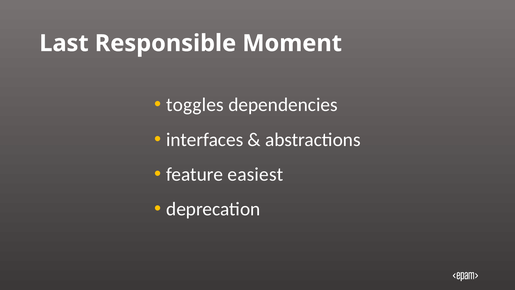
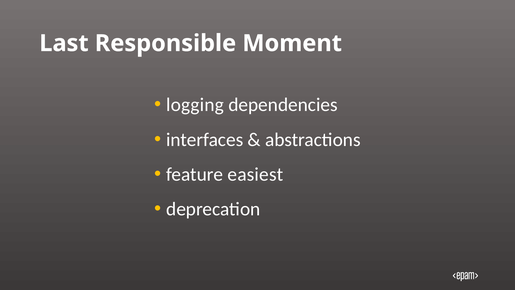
toggles: toggles -> logging
